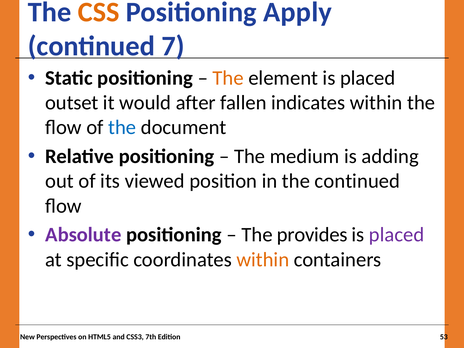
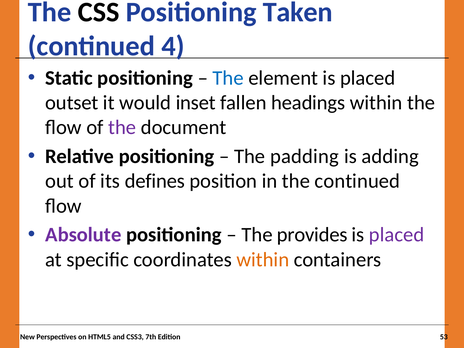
CSS colour: orange -> black
Apply: Apply -> Taken
7: 7 -> 4
The at (228, 78) colour: orange -> blue
after: after -> inset
indicates: indicates -> headings
the at (122, 128) colour: blue -> purple
medium: medium -> padding
viewed: viewed -> defines
